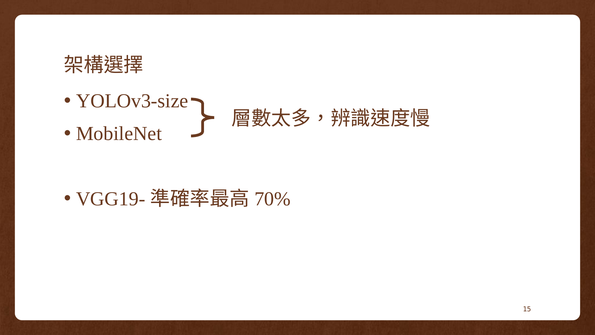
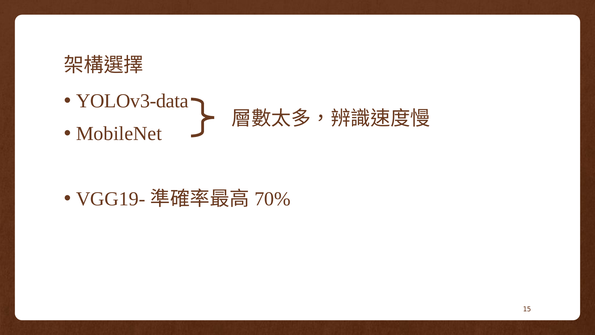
YOLOv3-size: YOLOv3-size -> YOLOv3-data
